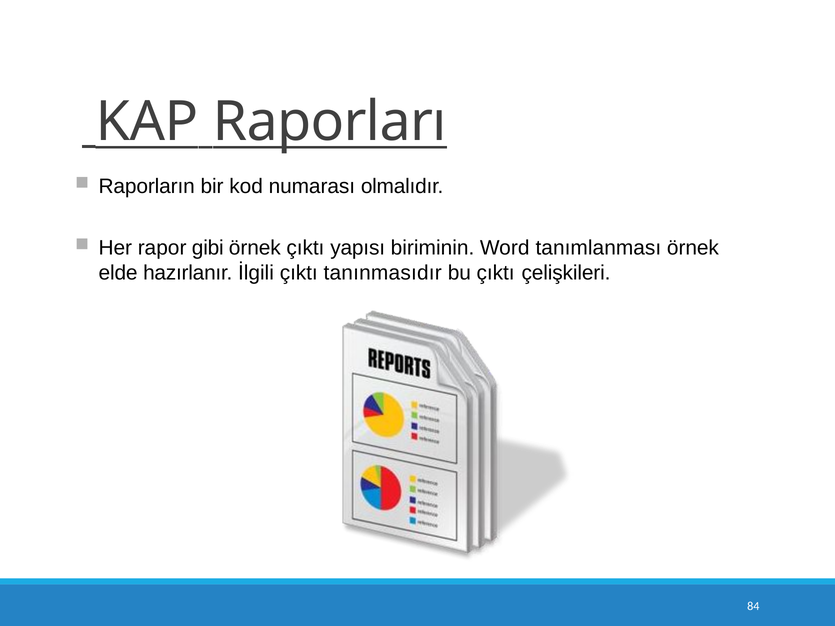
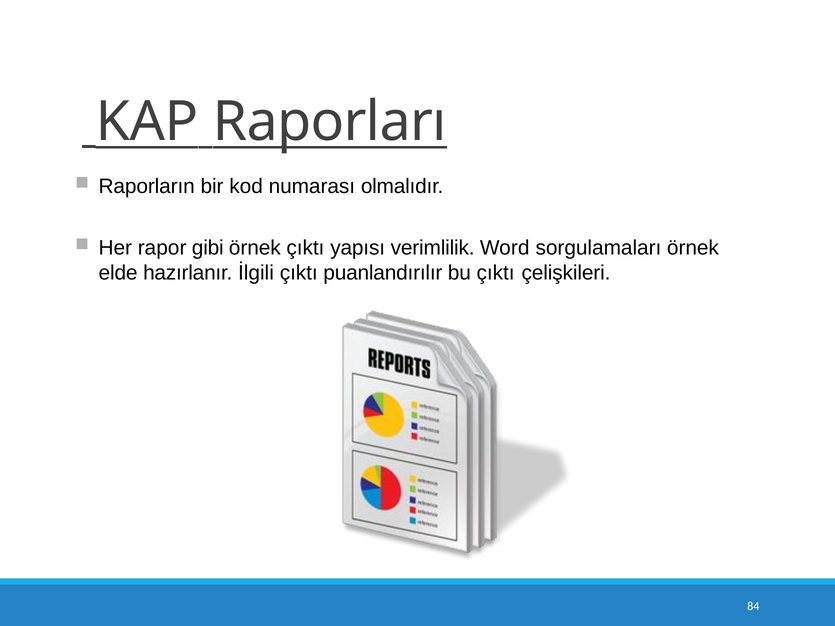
biriminin: biriminin -> verimlilik
tanımlanması: tanımlanması -> sorgulamaları
tanınmasıdır: tanınmasıdır -> puanlandırılır
